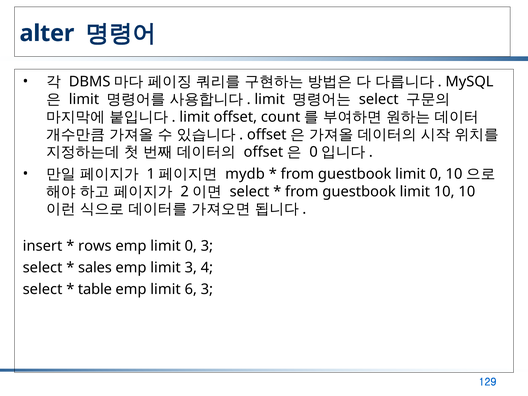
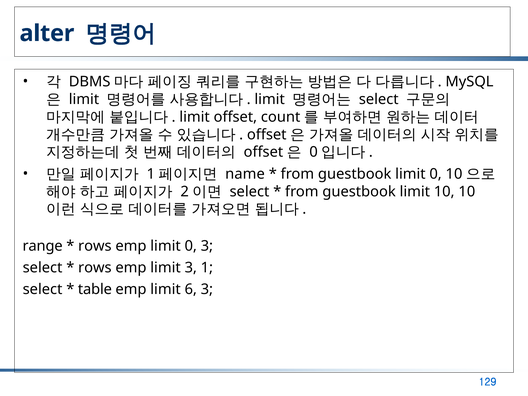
mydb: mydb -> name
insert: insert -> range
sales at (95, 268): sales -> rows
4: 4 -> 1
